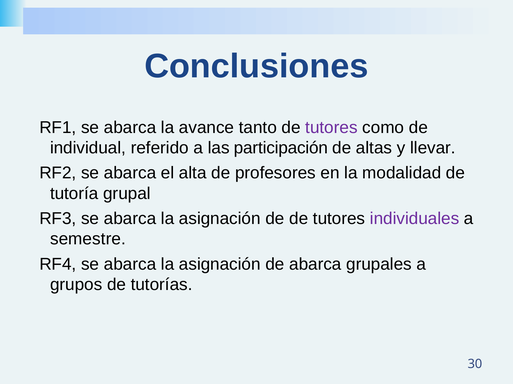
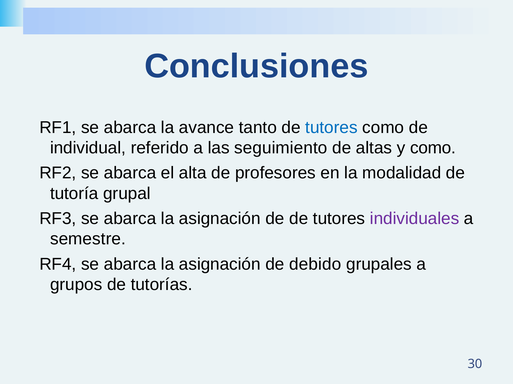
tutores at (331, 128) colour: purple -> blue
participación: participación -> seguimiento
y llevar: llevar -> como
de abarca: abarca -> debido
